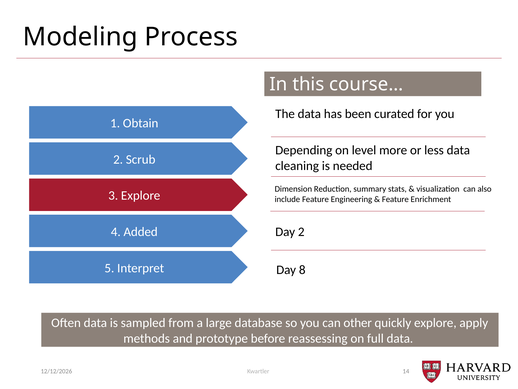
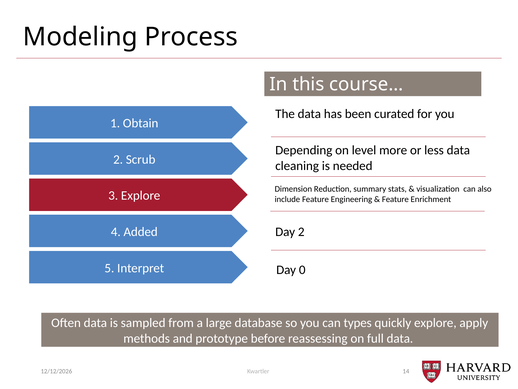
8: 8 -> 0
other: other -> types
